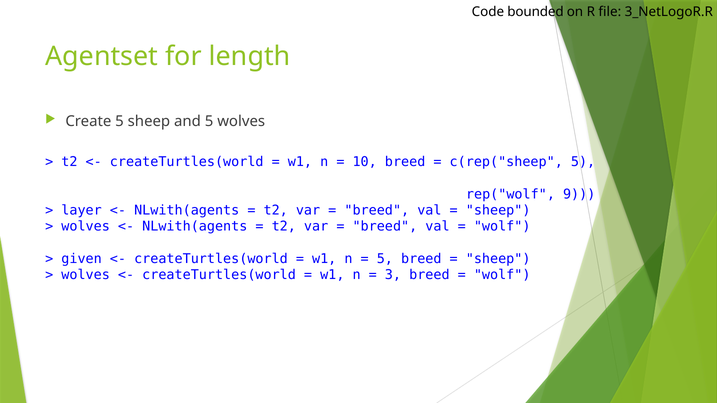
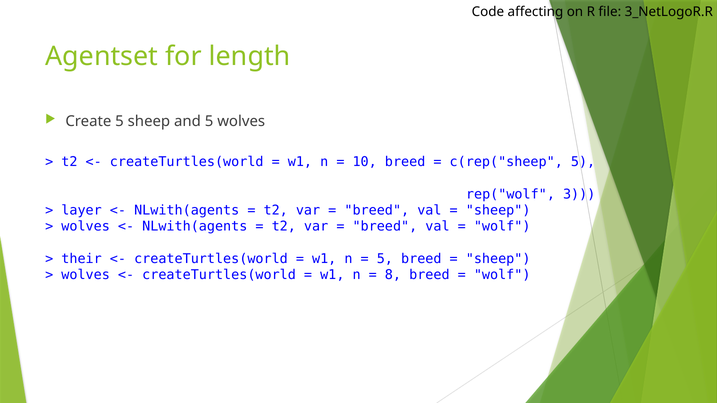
bounded: bounded -> affecting
9: 9 -> 3
given: given -> their
3: 3 -> 8
